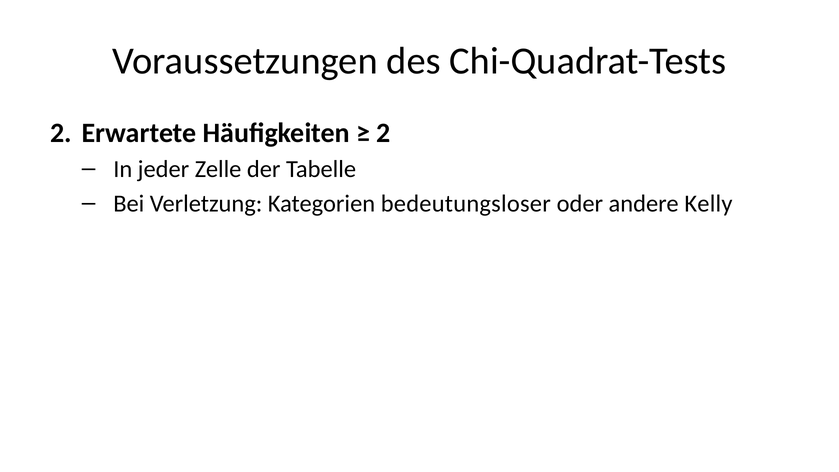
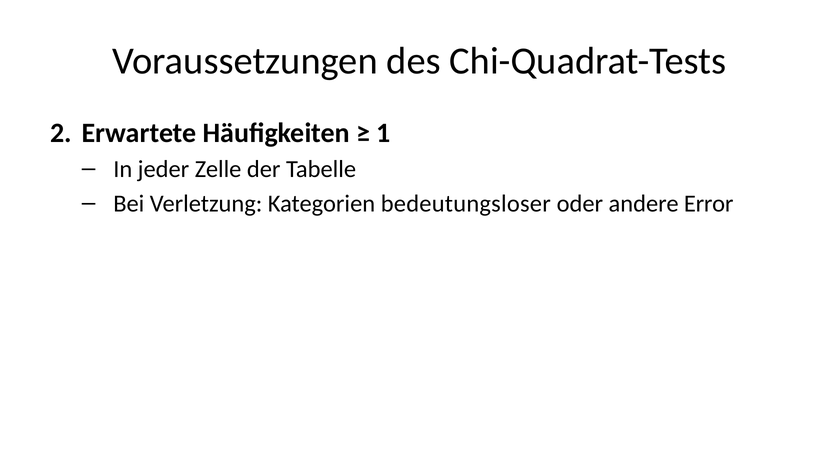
2 at (384, 133): 2 -> 1
Kelly: Kelly -> Error
